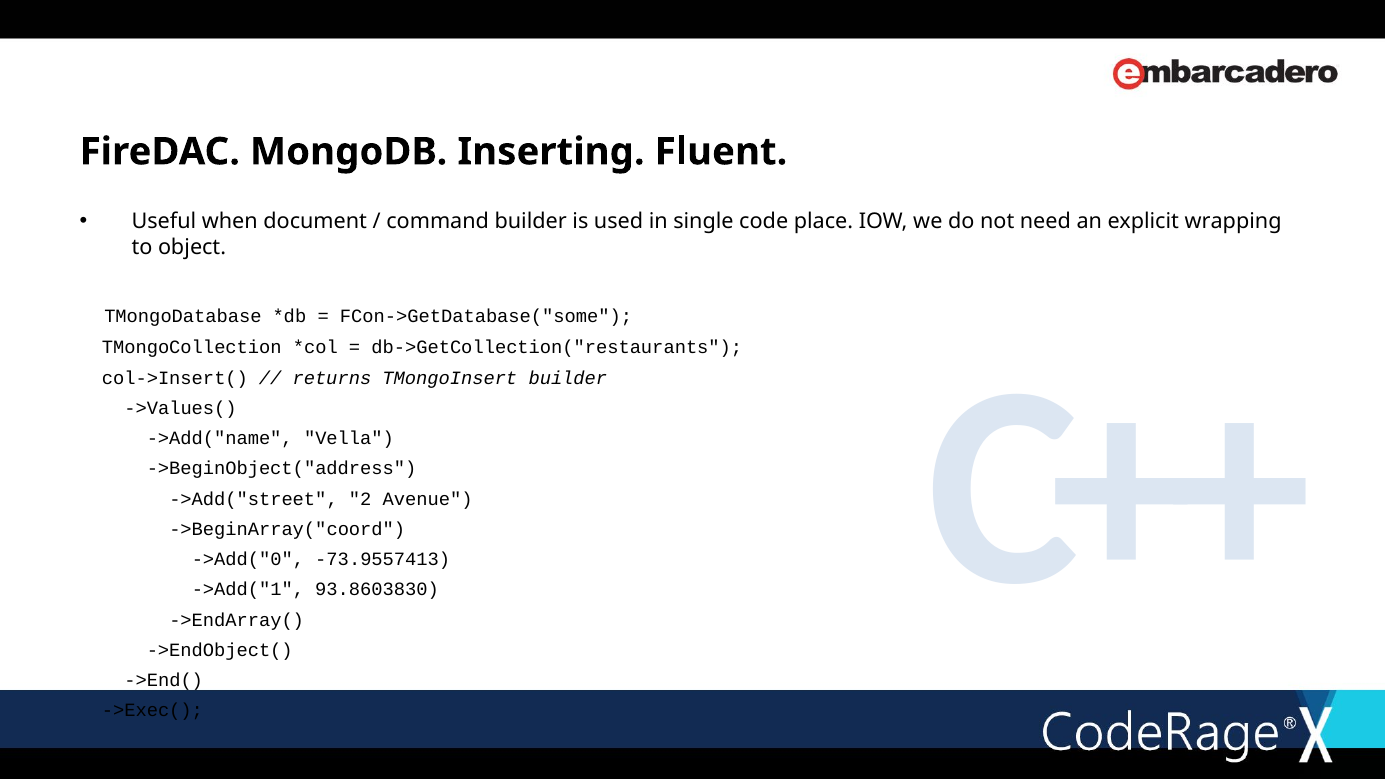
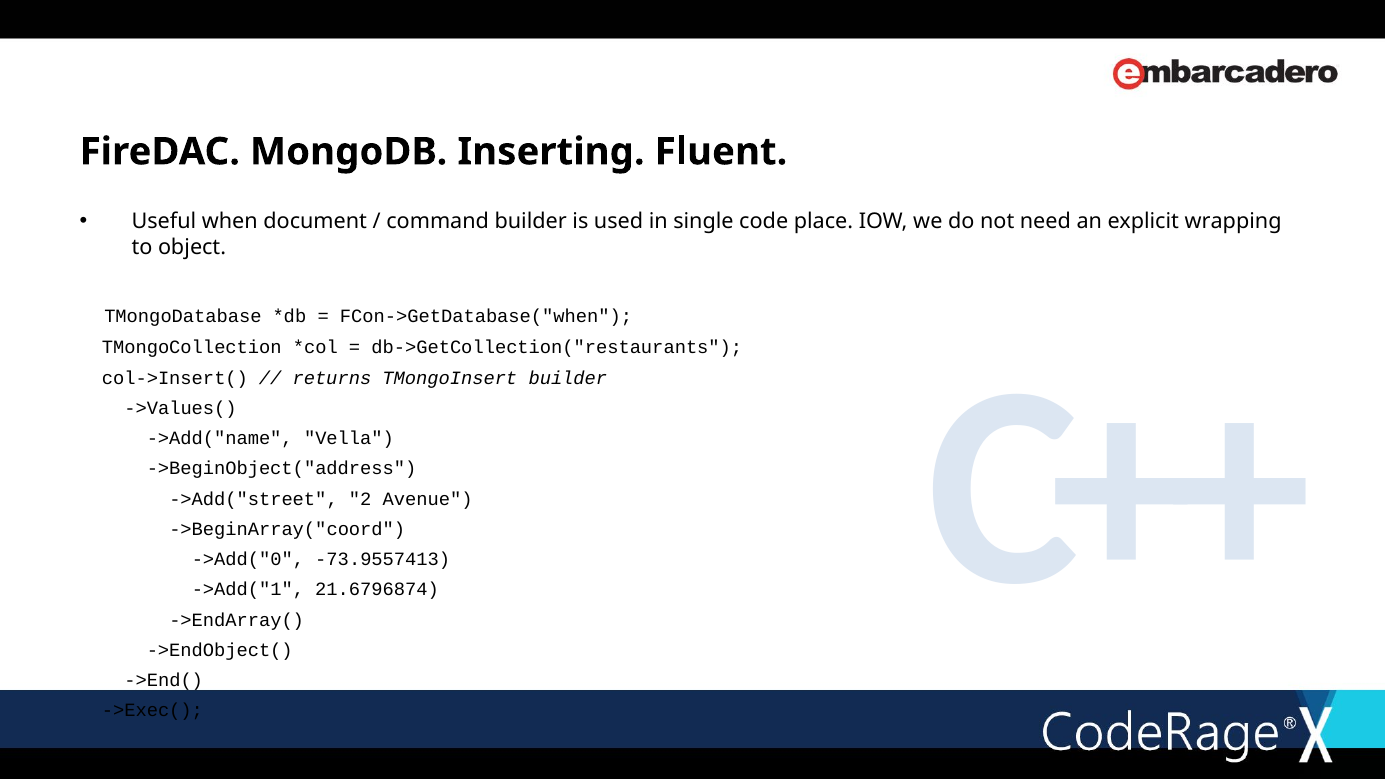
FCon->GetDatabase("some: FCon->GetDatabase("some -> FCon->GetDatabase("when
93.8603830: 93.8603830 -> 21.6796874
